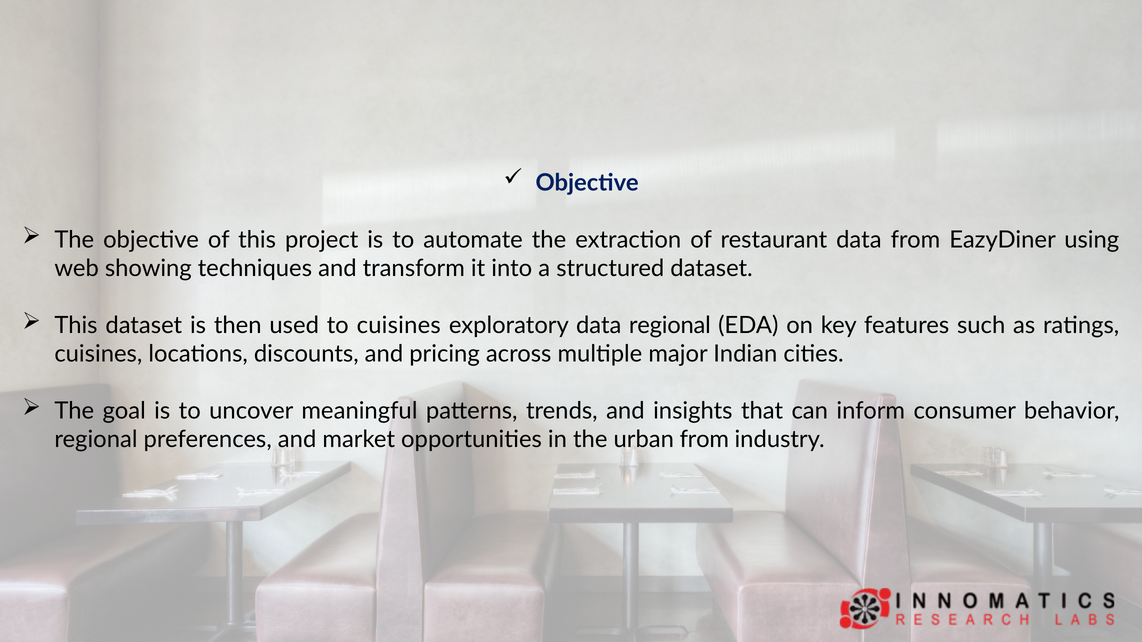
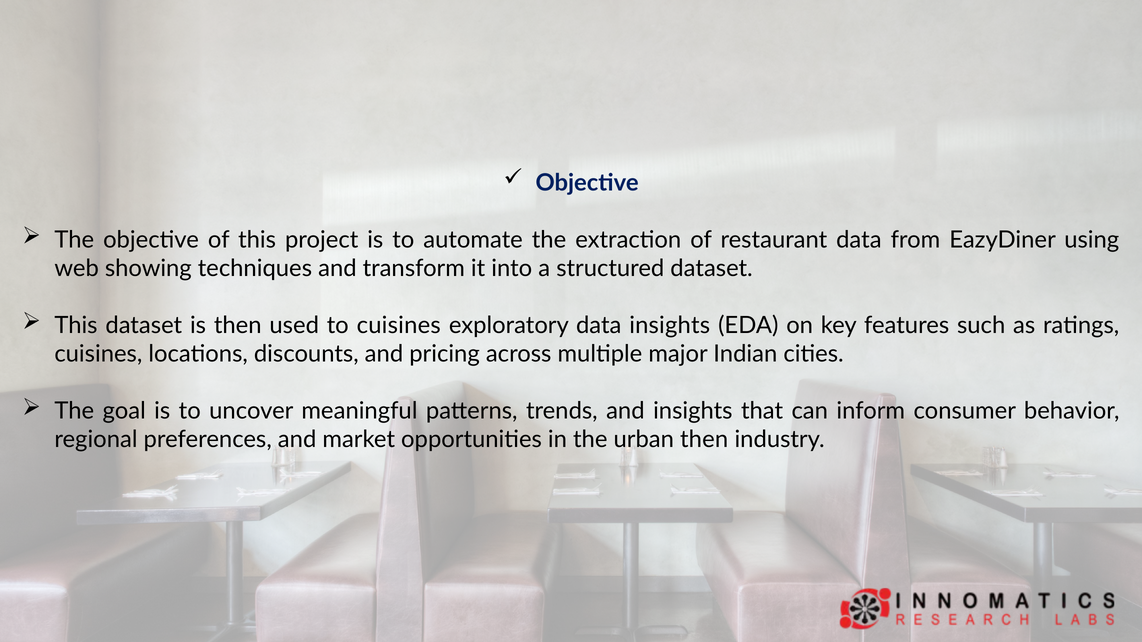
data regional: regional -> insights
urban from: from -> then
